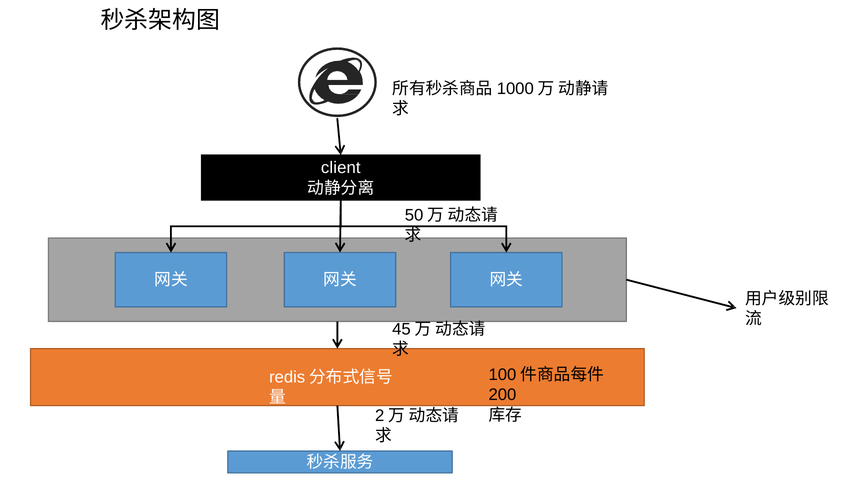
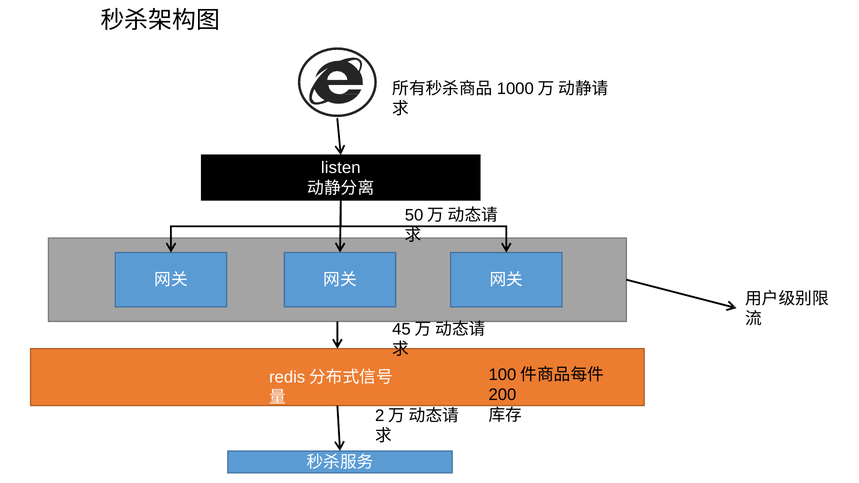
client: client -> listen
